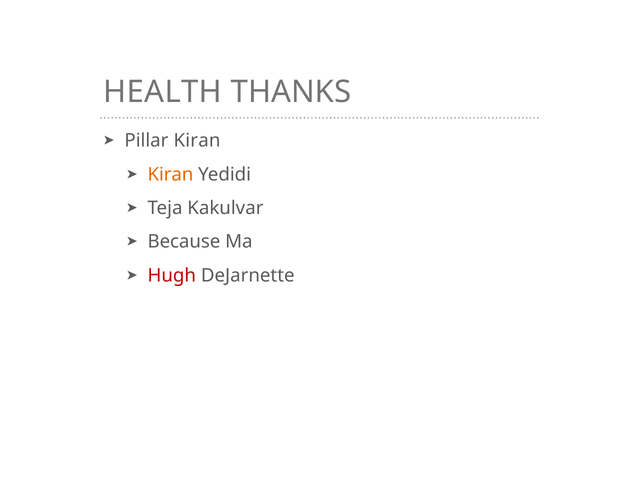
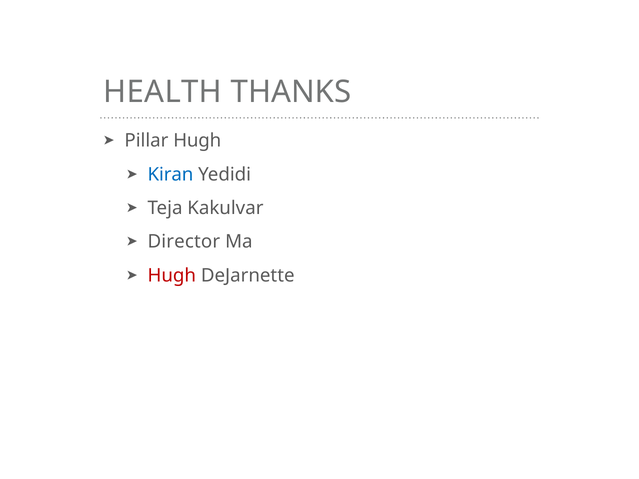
Pillar Kiran: Kiran -> Hugh
Kiran at (170, 174) colour: orange -> blue
Because: Because -> Director
